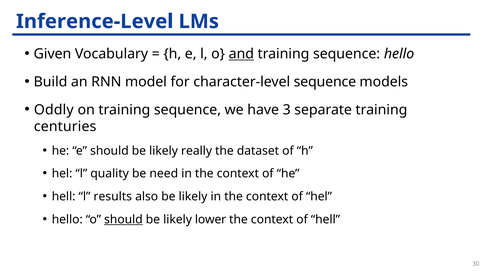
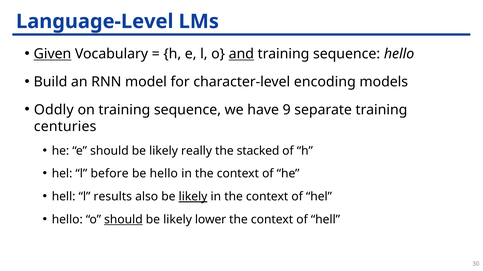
Inference-Level: Inference-Level -> Language-Level
Given underline: none -> present
character-level sequence: sequence -> encoding
3: 3 -> 9
dataset: dataset -> stacked
quality: quality -> before
be need: need -> hello
likely at (193, 197) underline: none -> present
